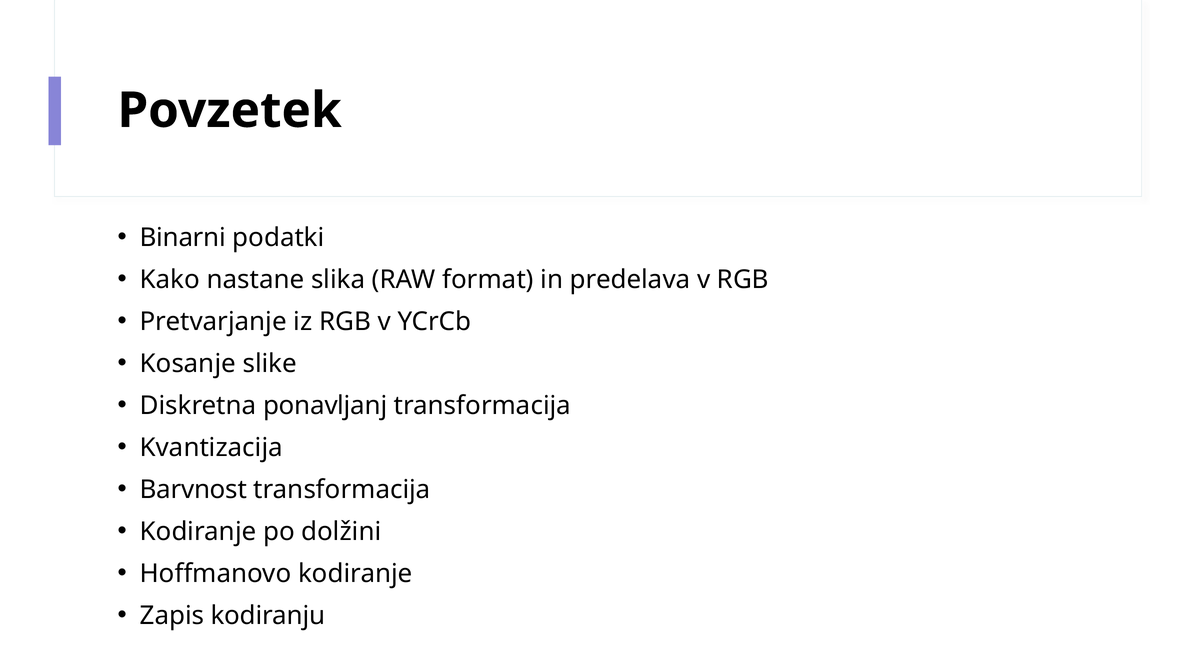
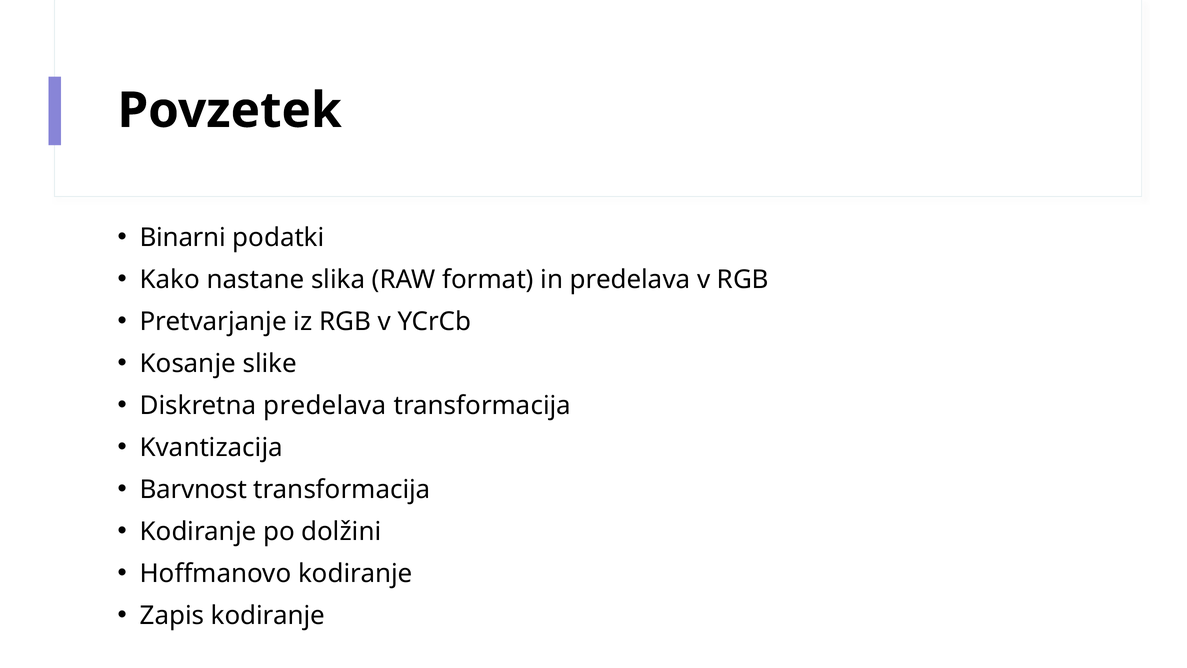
Diskretna ponavljanj: ponavljanj -> predelava
Zapis kodiranju: kodiranju -> kodiranje
